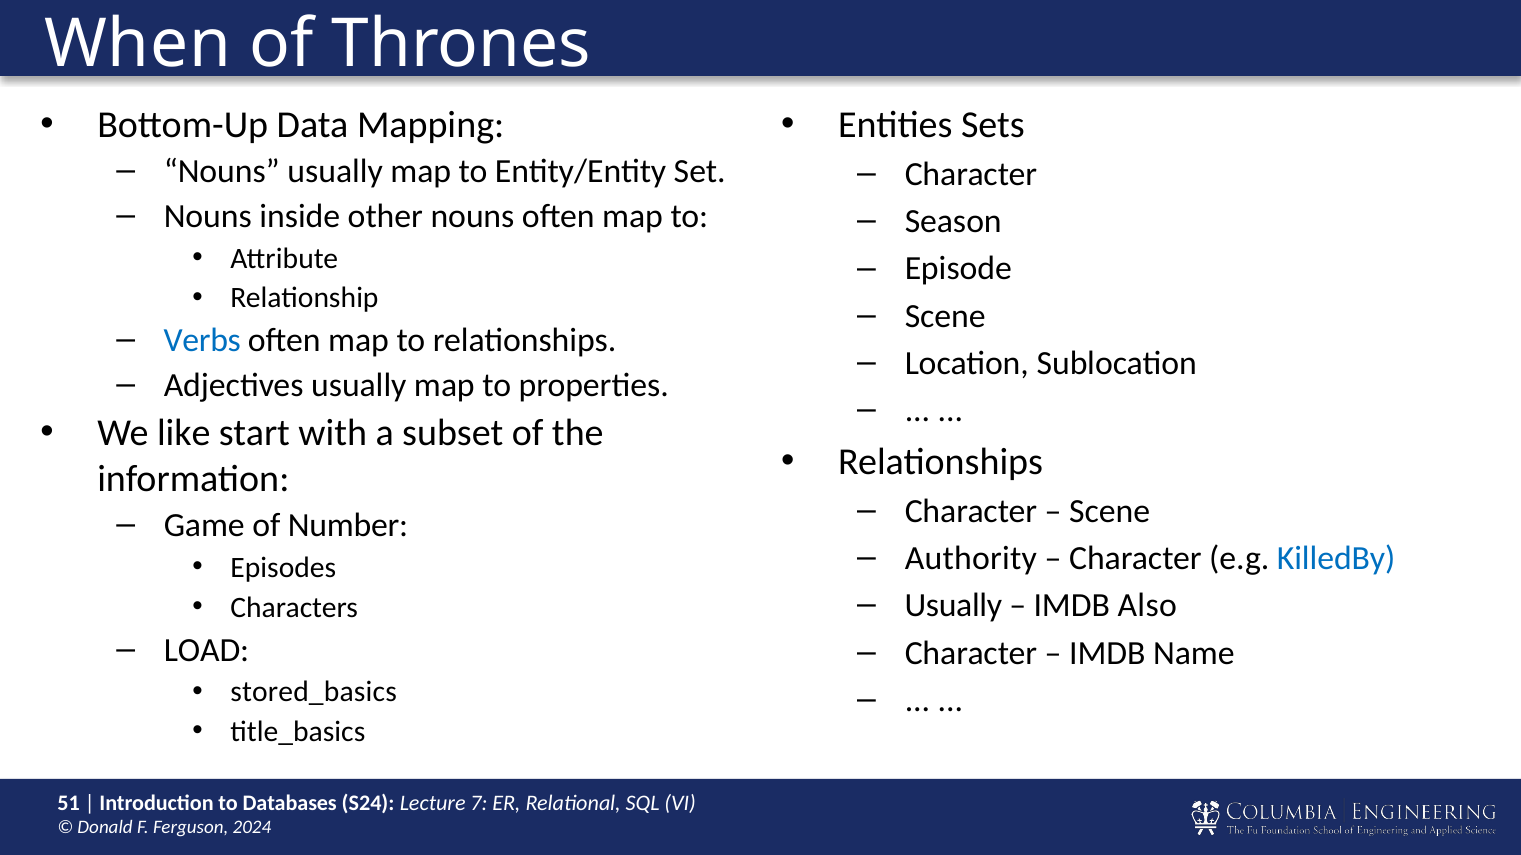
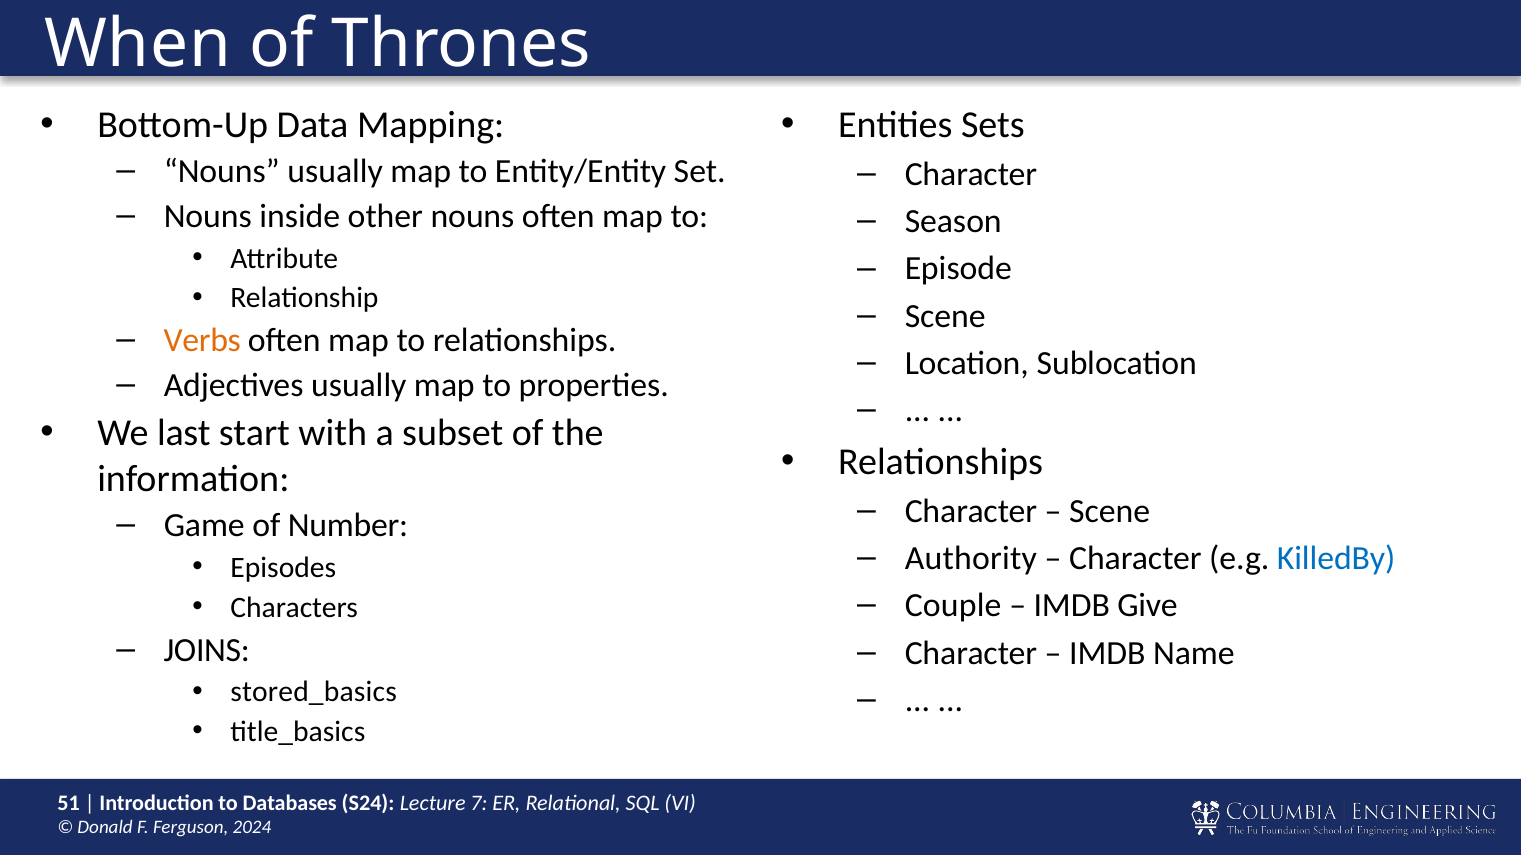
Verbs colour: blue -> orange
like: like -> last
Usually at (953, 606): Usually -> Couple
Also: Also -> Give
LOAD: LOAD -> JOINS
